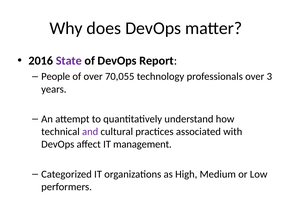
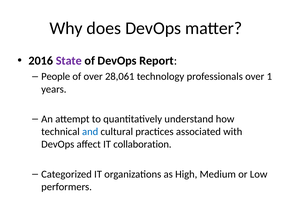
70,055: 70,055 -> 28,061
3: 3 -> 1
and colour: purple -> blue
management: management -> collaboration
